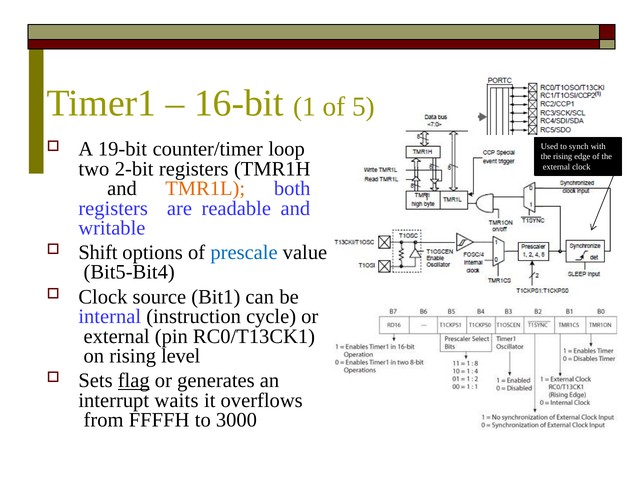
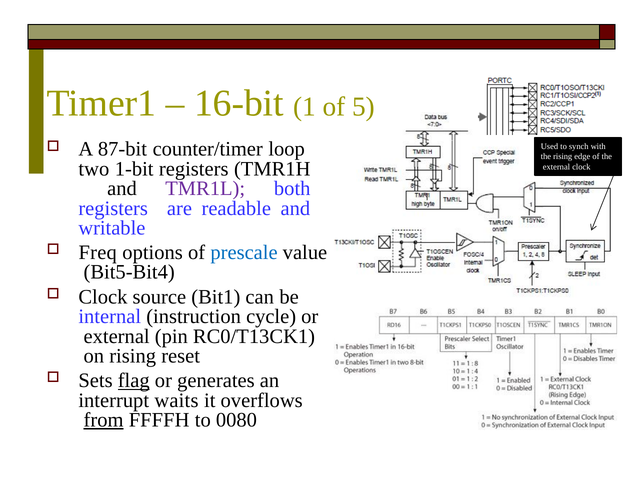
19-bit: 19-bit -> 87-bit
2-bit: 2-bit -> 1-bit
TMR1L colour: orange -> purple
Shift: Shift -> Freq
level: level -> reset
from underline: none -> present
3000: 3000 -> 0080
